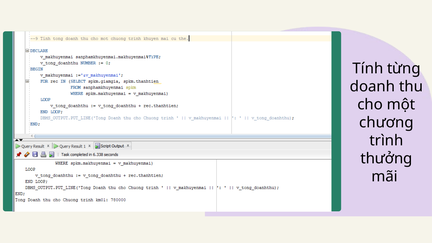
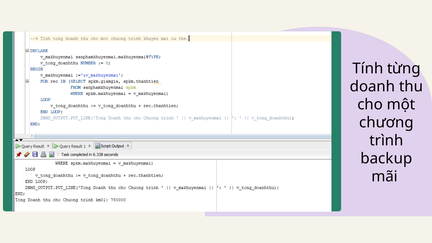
thưởng: thưởng -> backup
